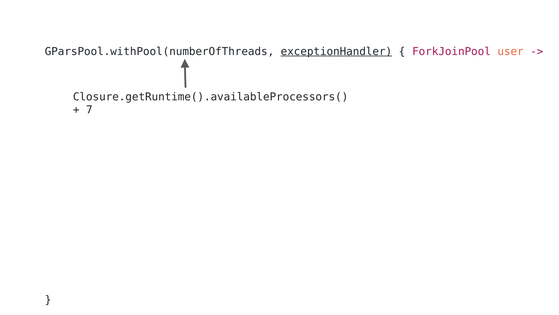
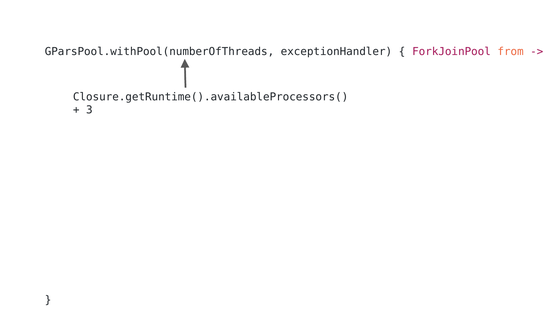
exceptionHandler underline: present -> none
user: user -> from
7: 7 -> 3
